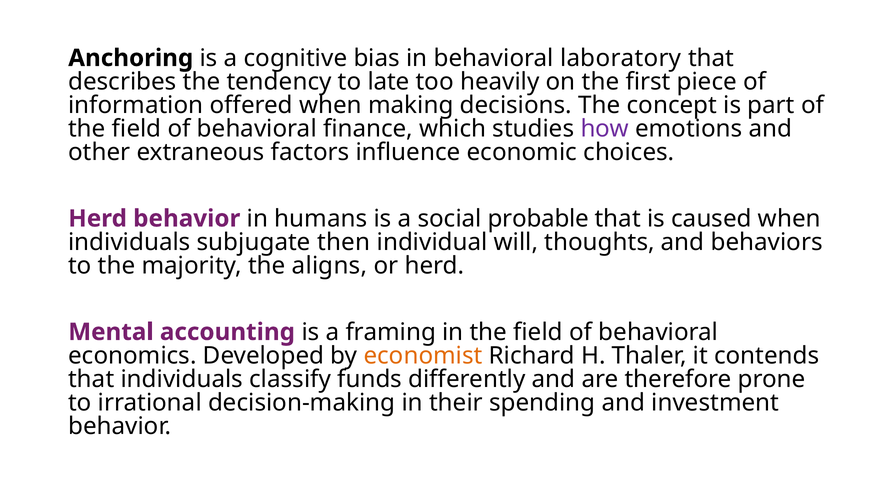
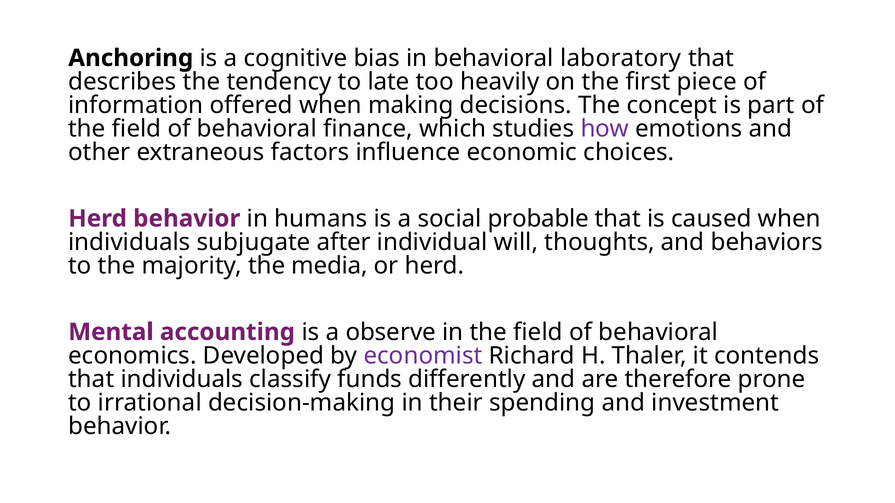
then: then -> after
aligns: aligns -> media
framing: framing -> observe
economist colour: orange -> purple
